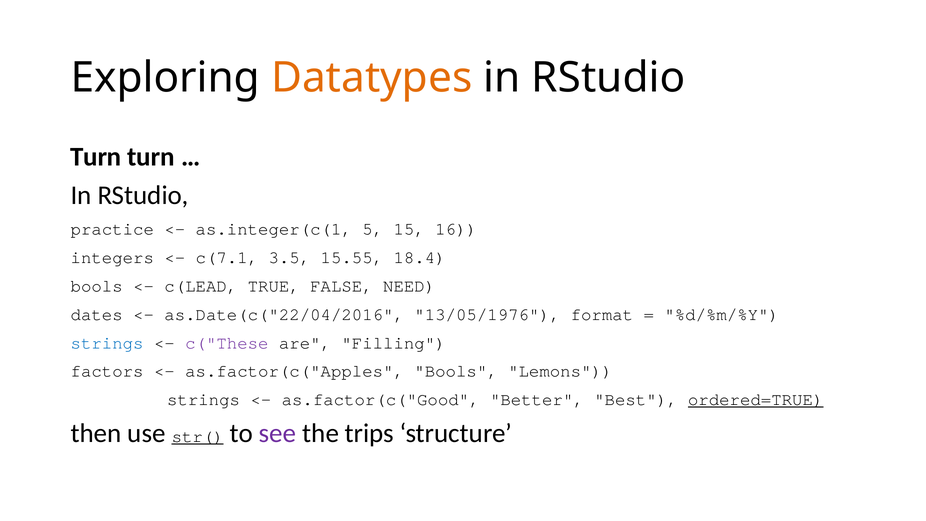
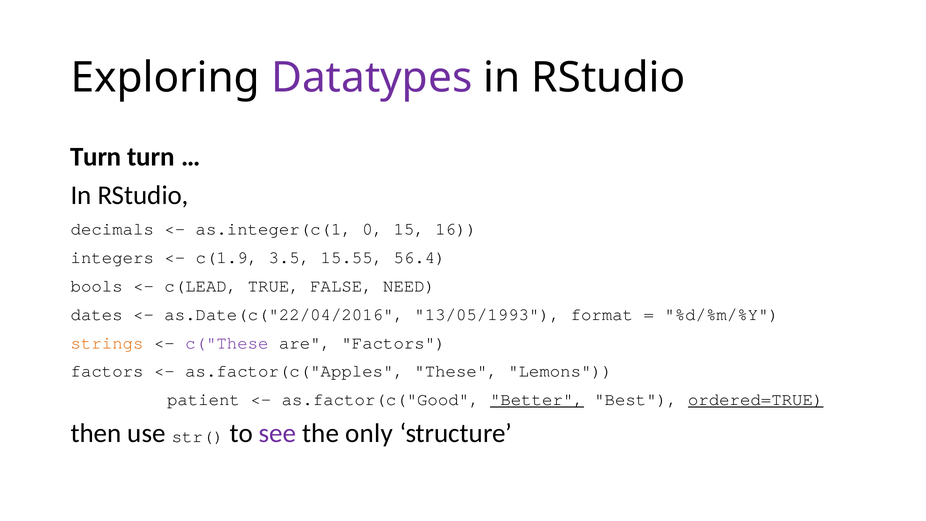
Datatypes colour: orange -> purple
practice: practice -> decimals
5: 5 -> 0
c(7.1: c(7.1 -> c(1.9
18.4: 18.4 -> 56.4
13/05/1976: 13/05/1976 -> 13/05/1993
strings at (107, 343) colour: blue -> orange
are Filling: Filling -> Factors
as.factor(c("Apples Bools: Bools -> These
strings at (204, 400): strings -> patient
Better underline: none -> present
str( underline: present -> none
trips: trips -> only
